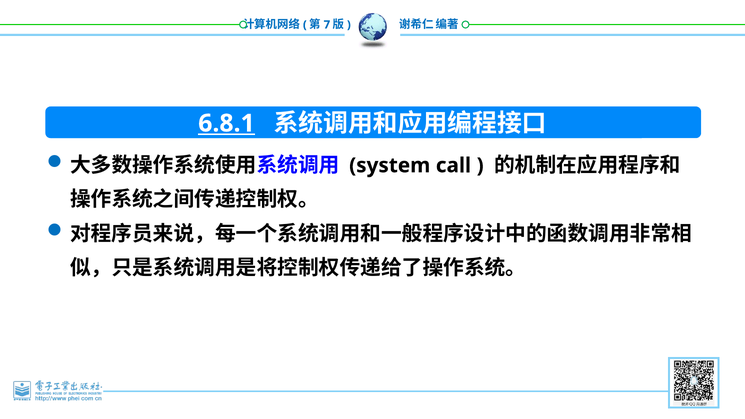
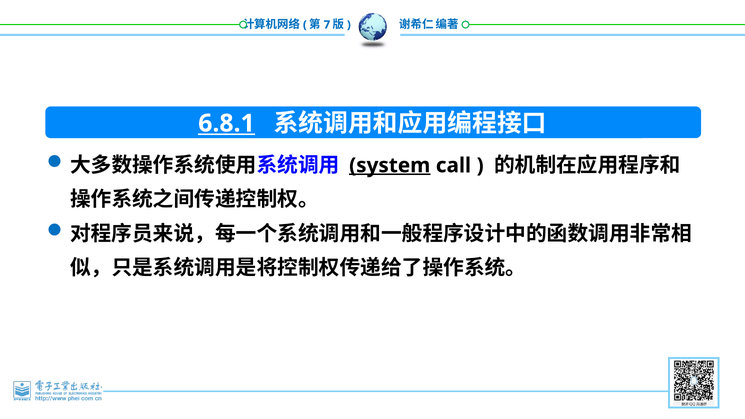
system underline: none -> present
